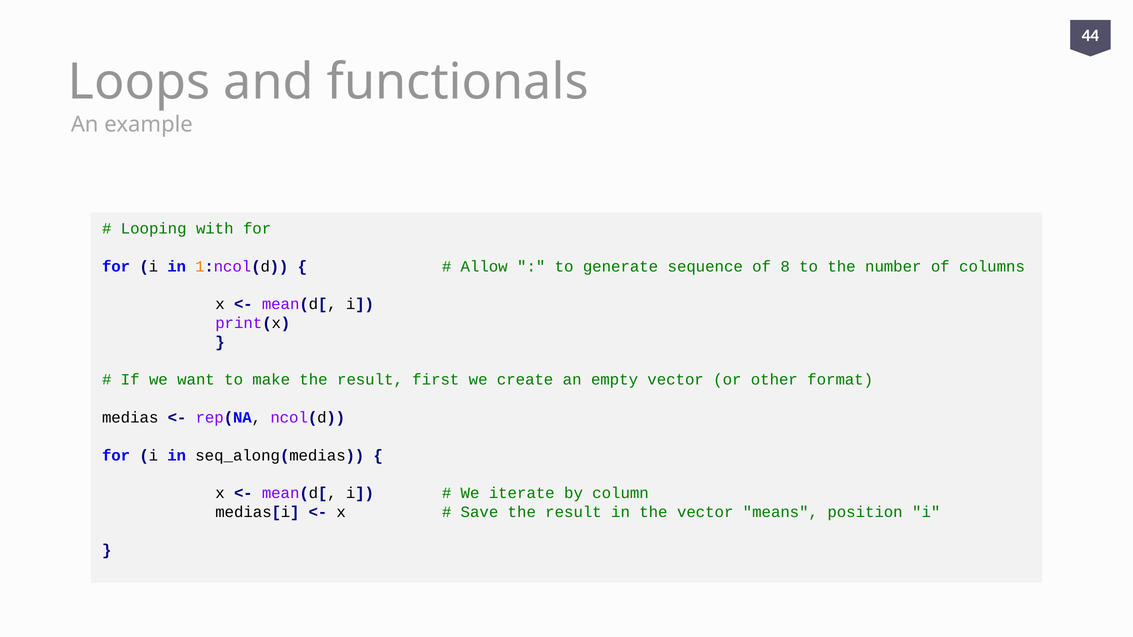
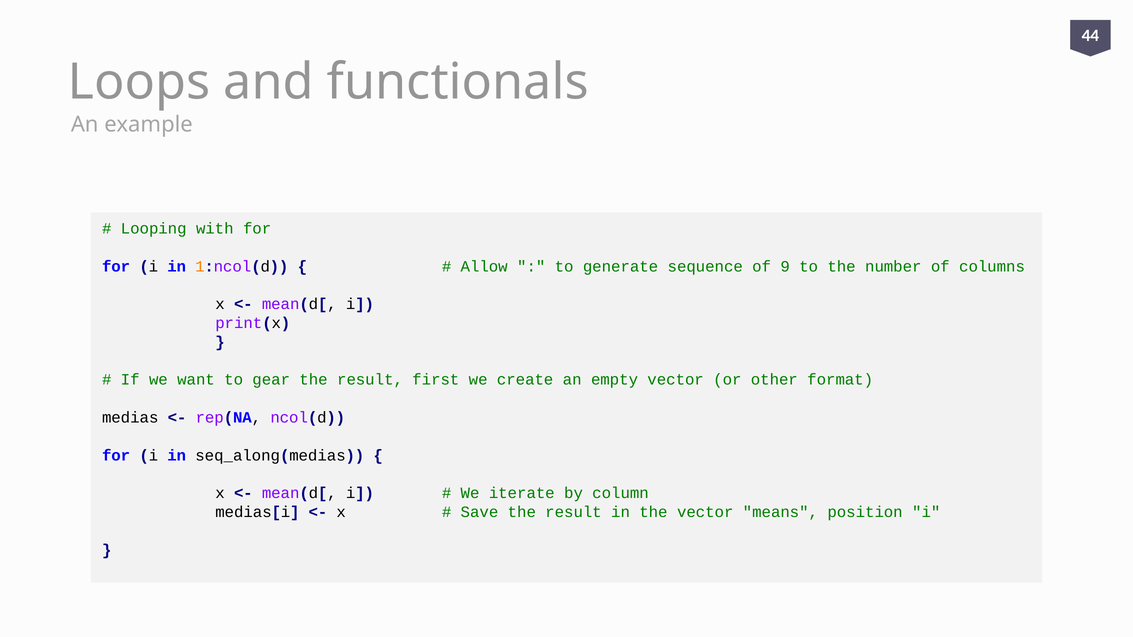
8: 8 -> 9
make: make -> gear
